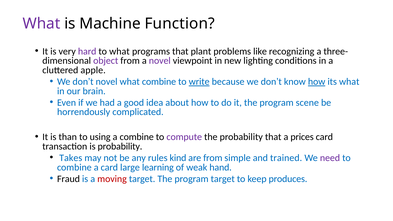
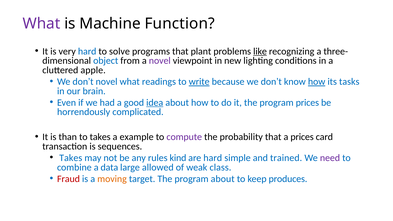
hard at (87, 51) colour: purple -> blue
to what: what -> solve
like underline: none -> present
object colour: purple -> blue
what combine: combine -> readings
its what: what -> tasks
idea underline: none -> present
program scene: scene -> prices
to using: using -> takes
a combine: combine -> example
is probability: probability -> sequences
are from: from -> hard
a card: card -> data
learning: learning -> allowed
hand: hand -> class
Fraud colour: black -> red
moving colour: red -> orange
program target: target -> about
